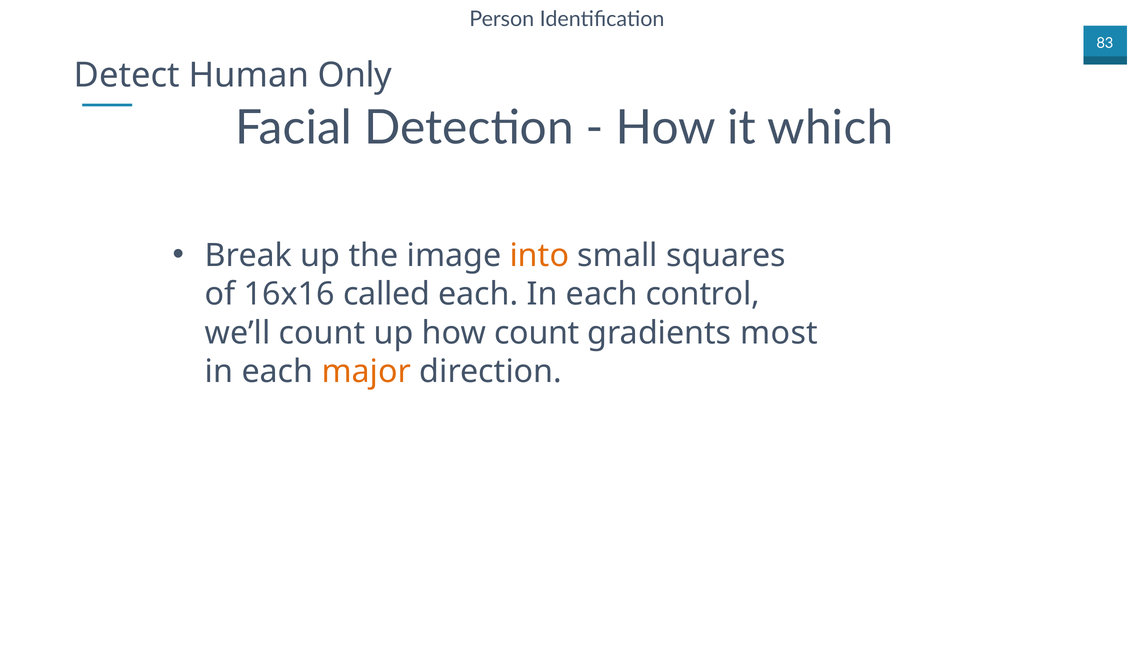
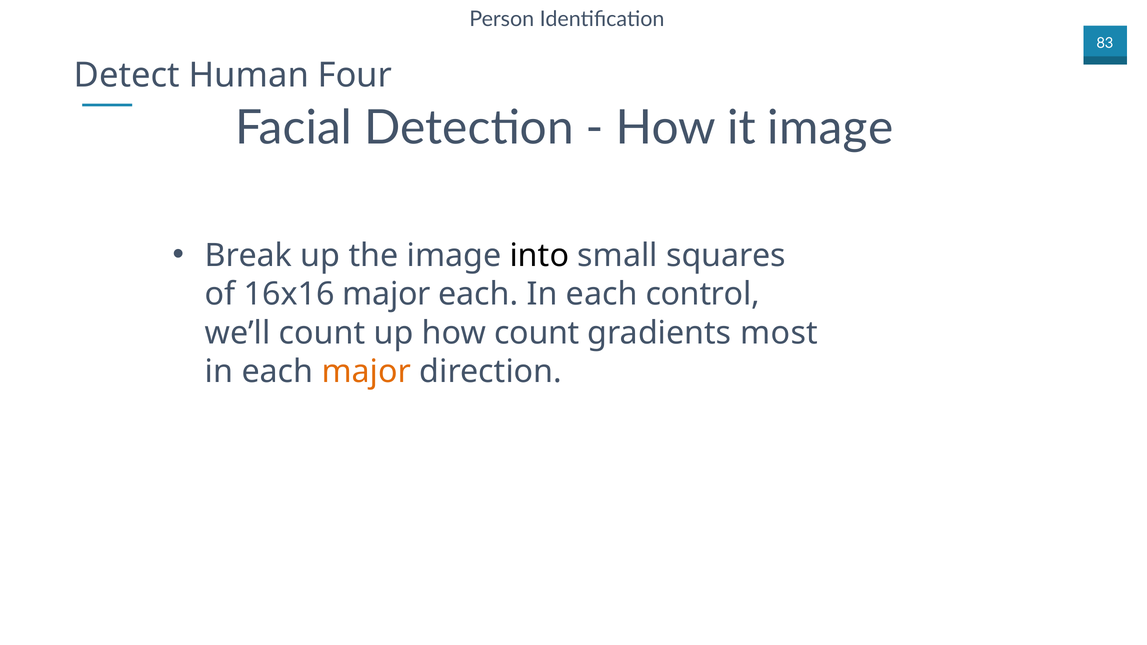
Only: Only -> Four
it which: which -> image
into colour: orange -> black
16x16 called: called -> major
